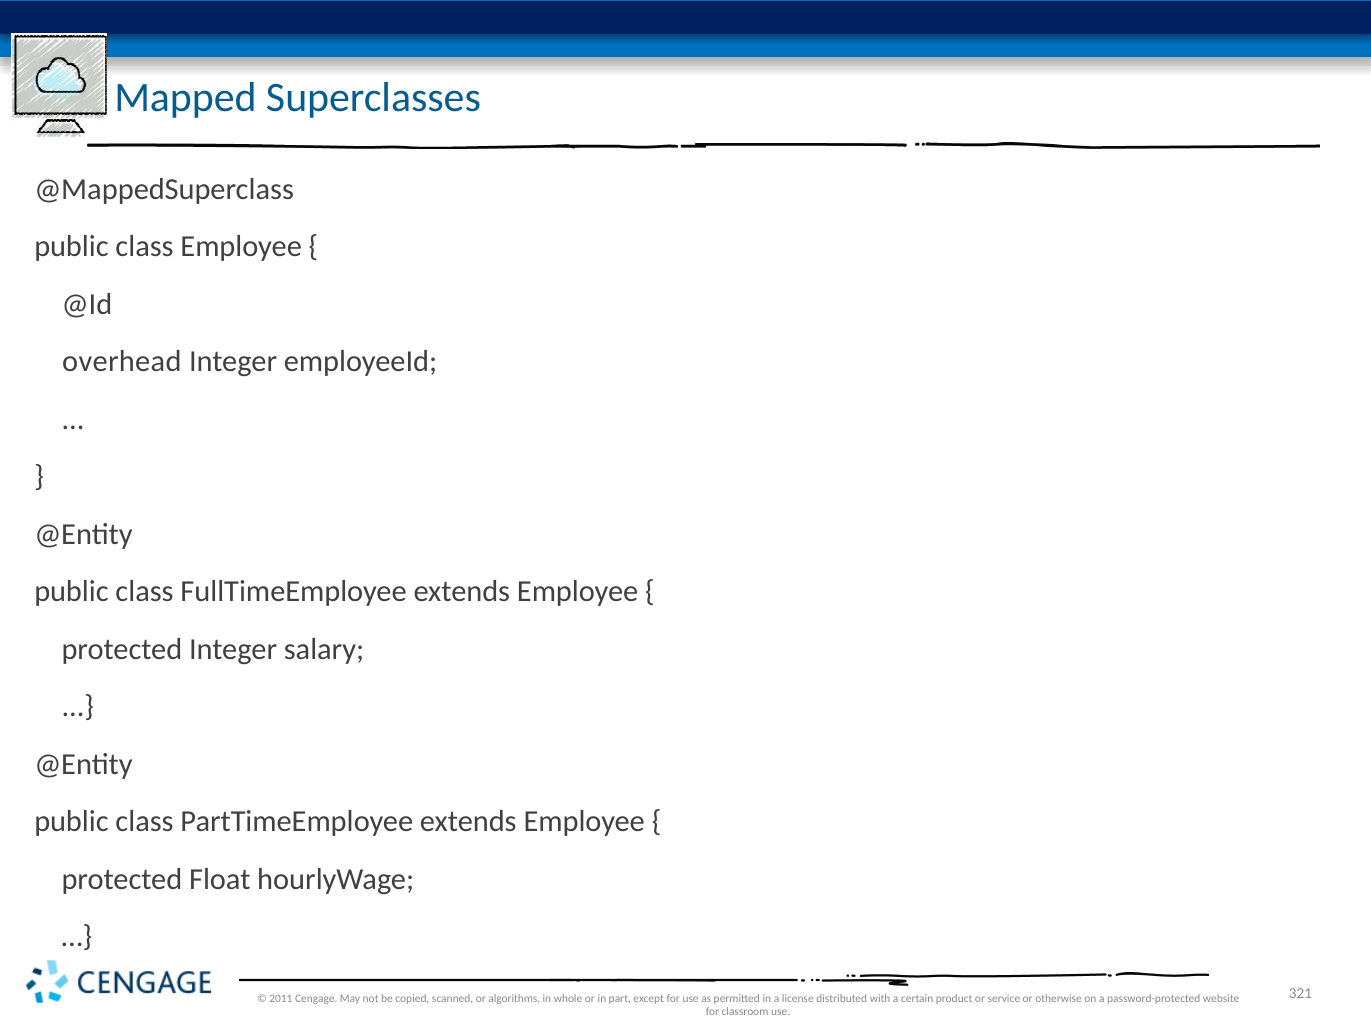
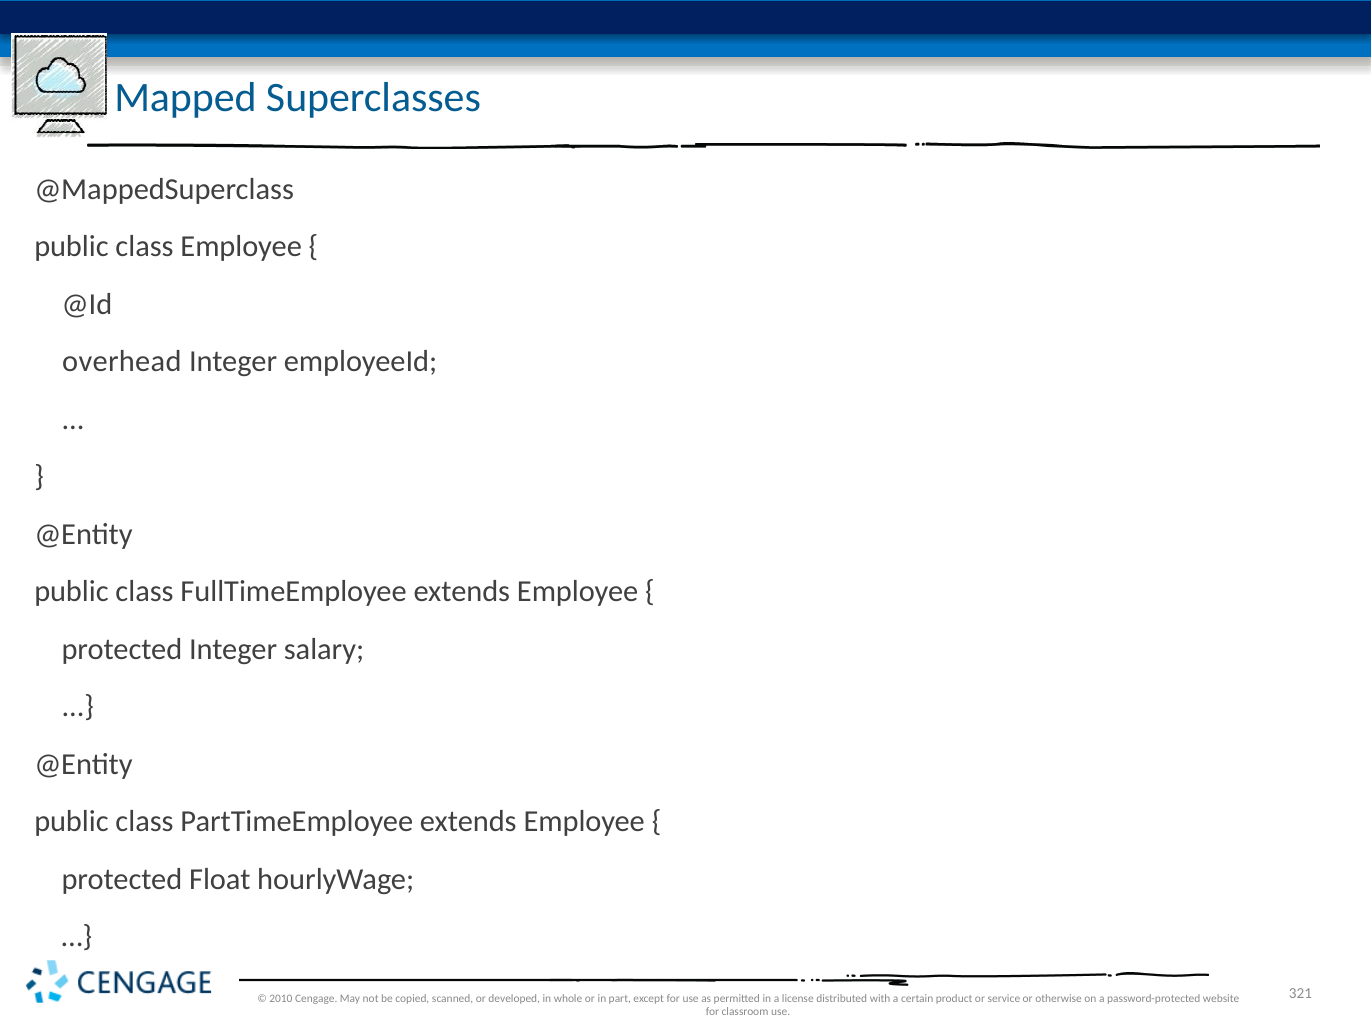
2011: 2011 -> 2010
algorithms: algorithms -> developed
